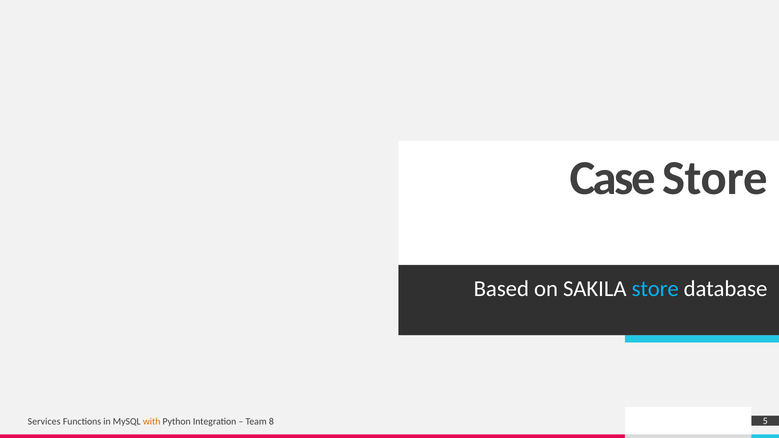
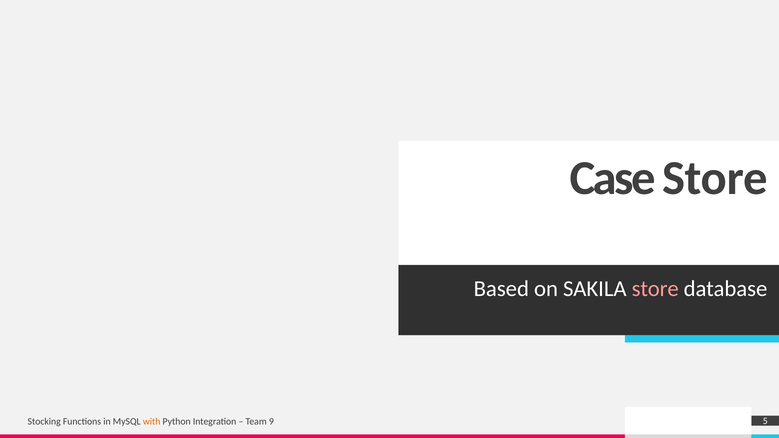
store at (655, 289) colour: light blue -> pink
Services: Services -> Stocking
8: 8 -> 9
